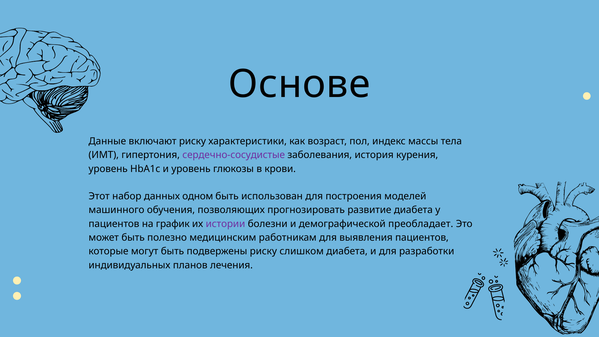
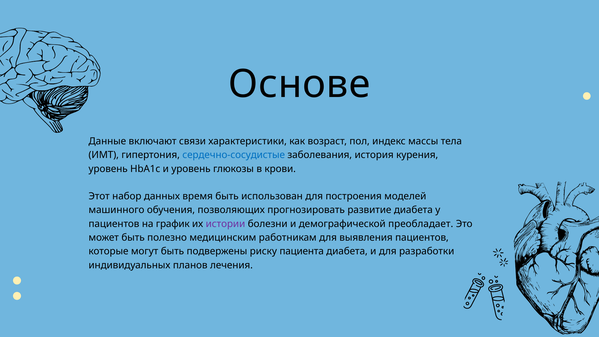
включают риску: риску -> связи
сердечно-сосудистые colour: purple -> blue
одном: одном -> время
слишком: слишком -> пациента
